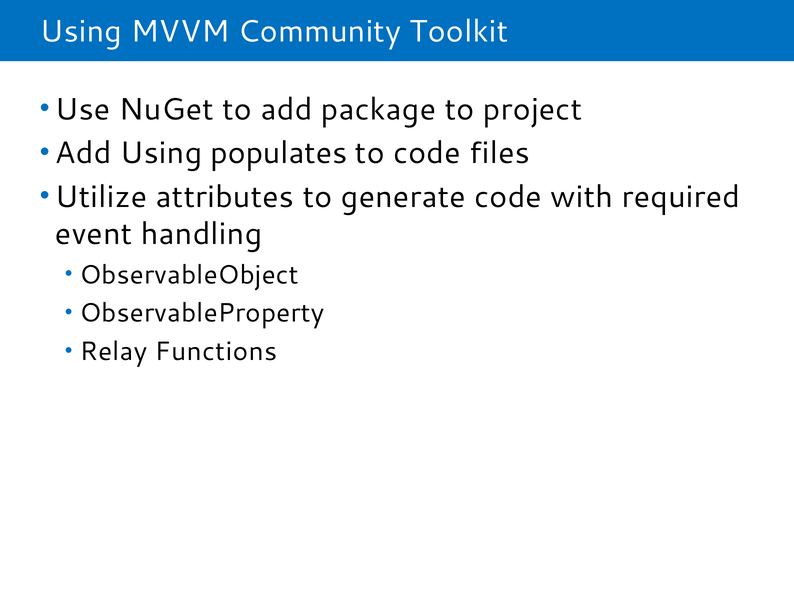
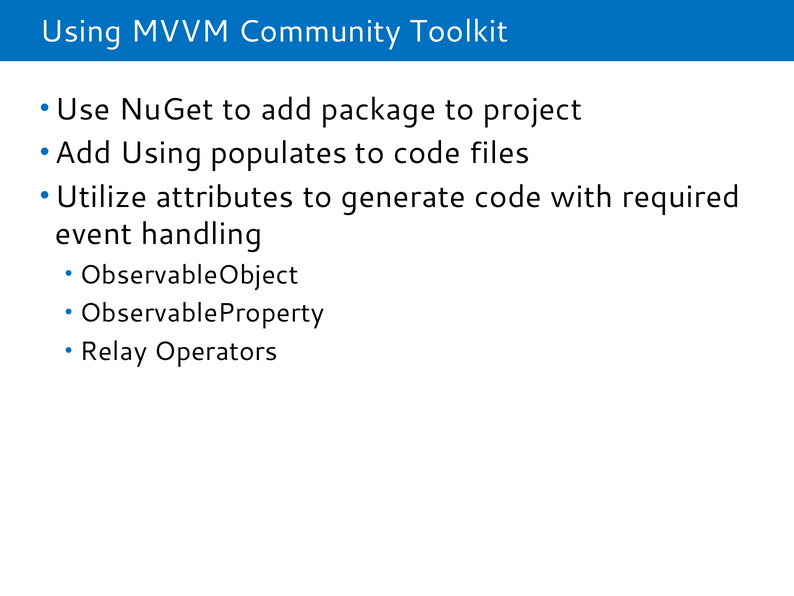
Functions: Functions -> Operators
